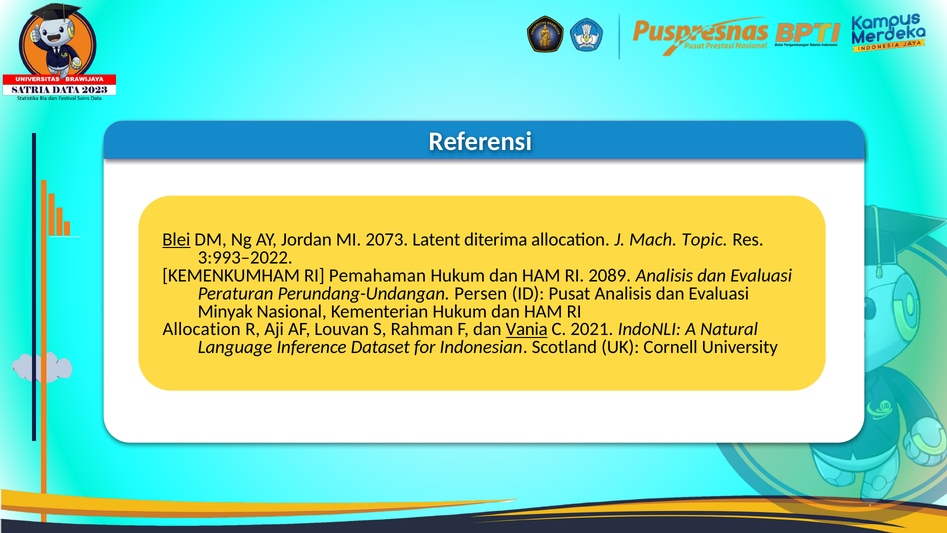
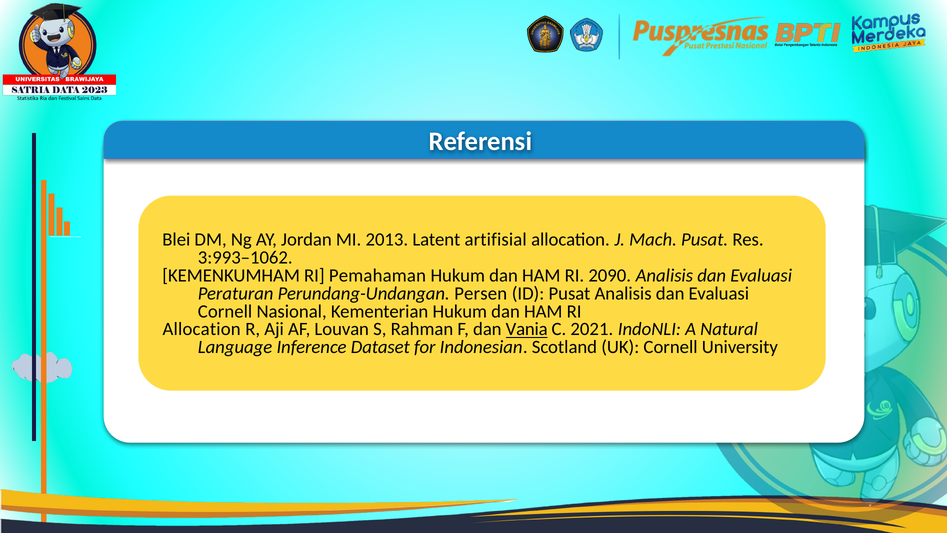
Blei underline: present -> none
2073: 2073 -> 2013
diterima: diterima -> artifisial
Mach Topic: Topic -> Pusat
3:993–2022: 3:993–2022 -> 3:993–1062
2089: 2089 -> 2090
Minyak at (225, 311): Minyak -> Cornell
